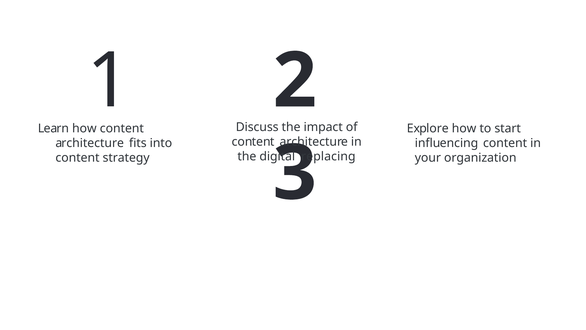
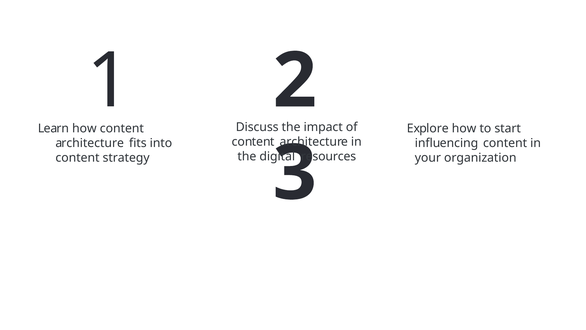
replacing: replacing -> resources
